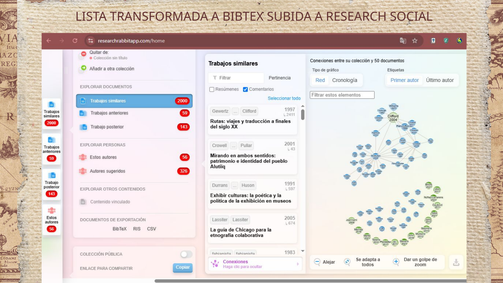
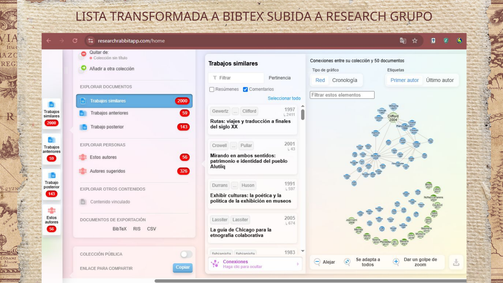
SOCIAL: SOCIAL -> GRUPO
